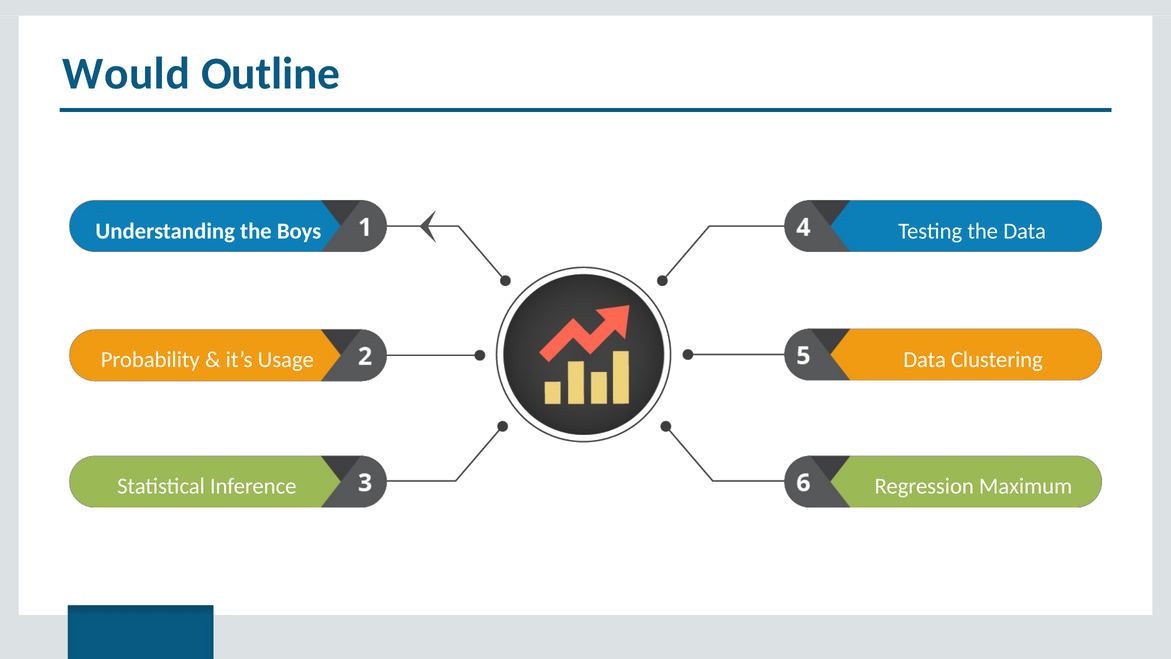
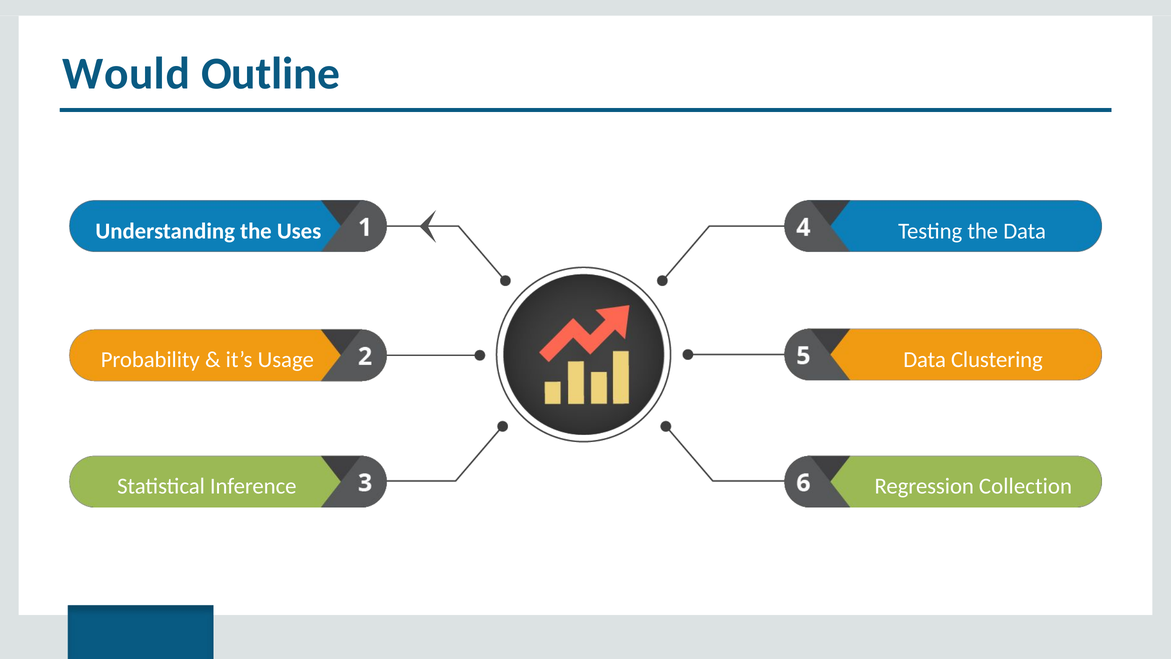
Boys: Boys -> Uses
Maximum: Maximum -> Collection
